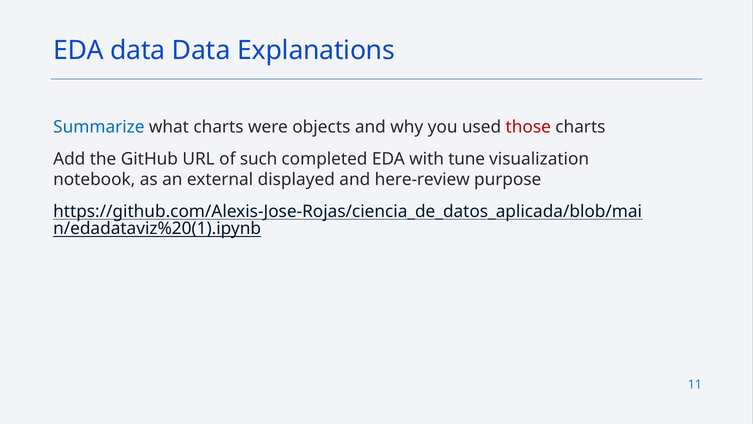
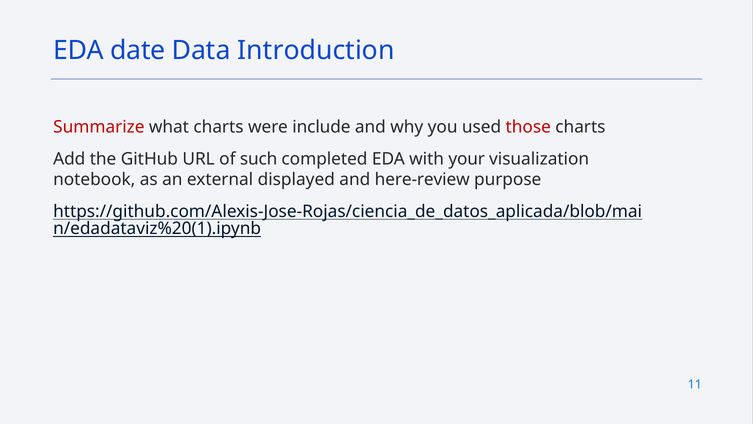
EDA data: data -> date
Explanations: Explanations -> Introduction
Summarize colour: blue -> red
objects: objects -> include
tune: tune -> your
